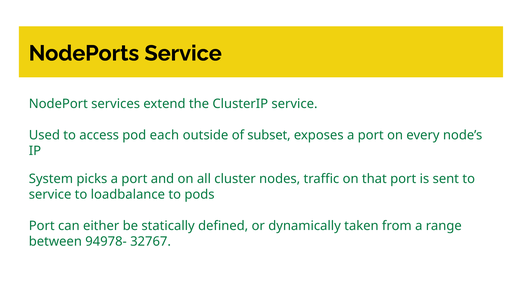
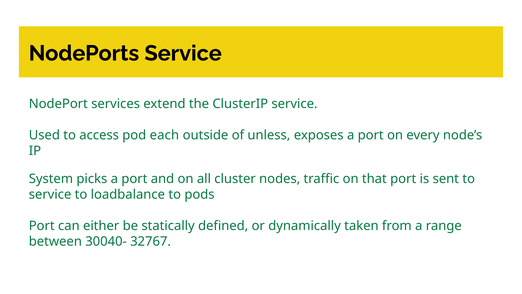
subset: subset -> unless
94978-: 94978- -> 30040-
